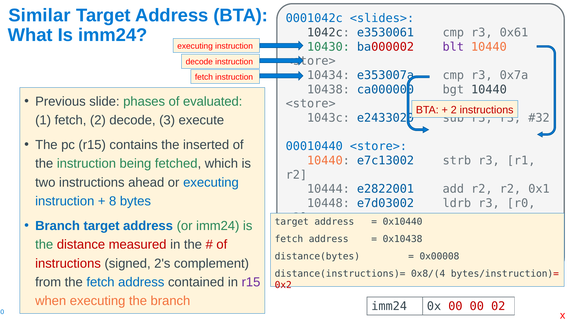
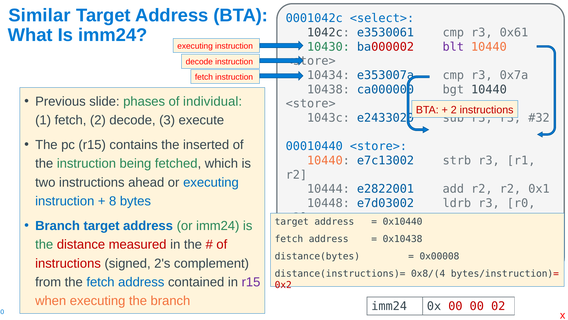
<slides>: <slides> -> <select>
evaluated: evaluated -> individual
